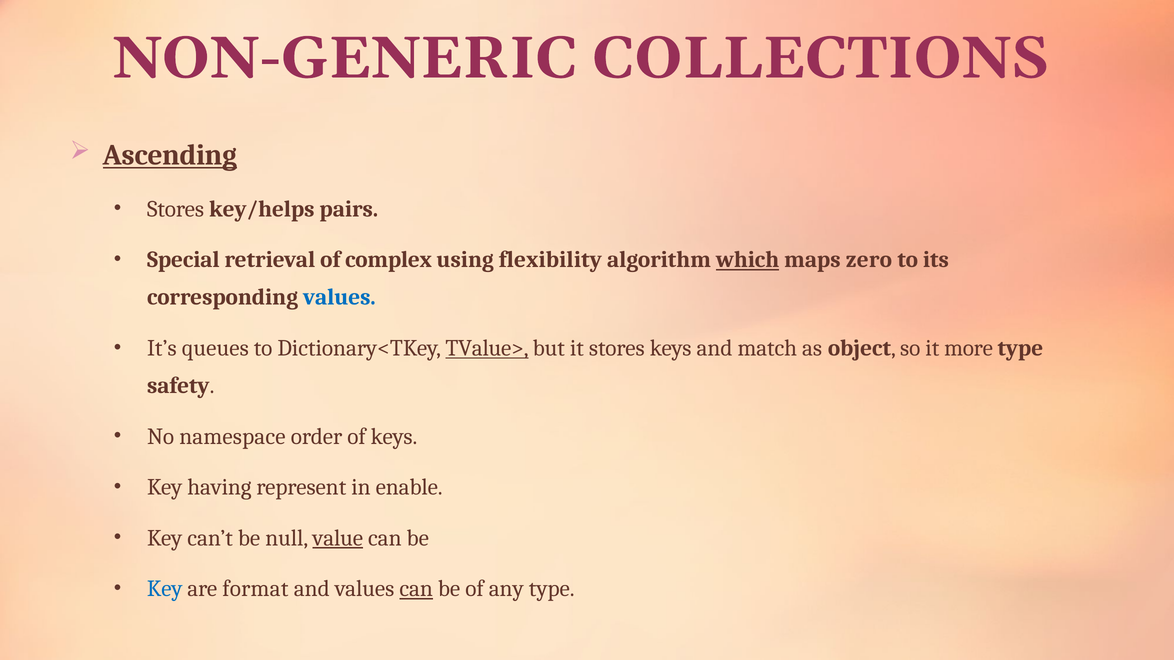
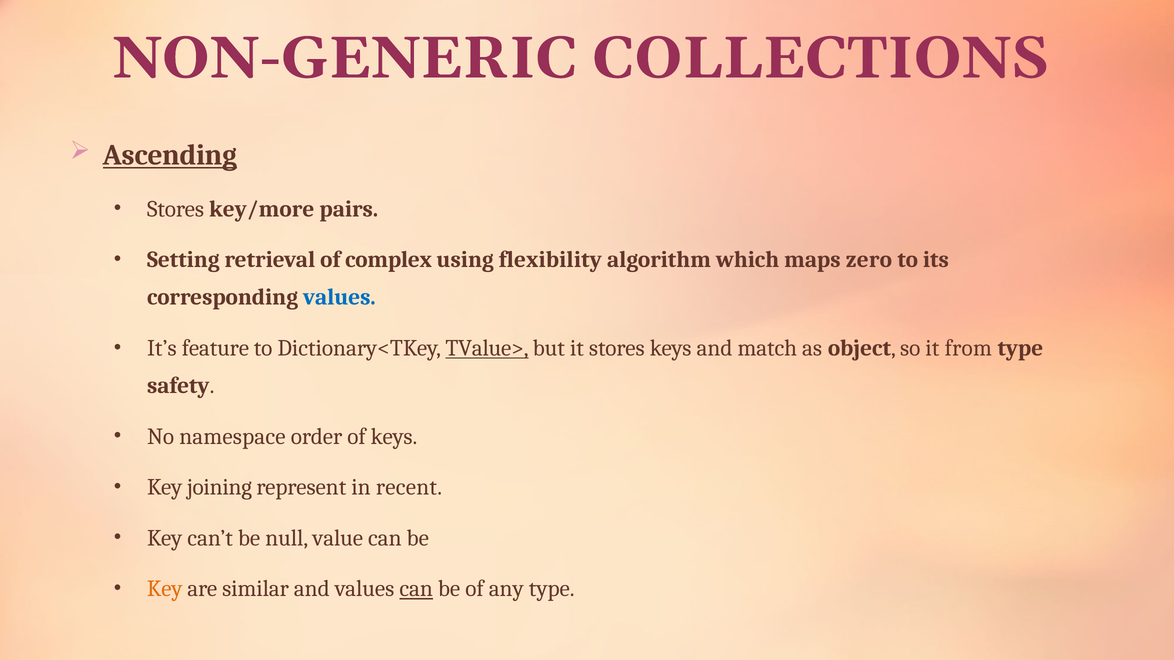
key/helps: key/helps -> key/more
Special: Special -> Setting
which underline: present -> none
queues: queues -> feature
more: more -> from
having: having -> joining
enable: enable -> recent
value underline: present -> none
Key at (165, 589) colour: blue -> orange
format: format -> similar
